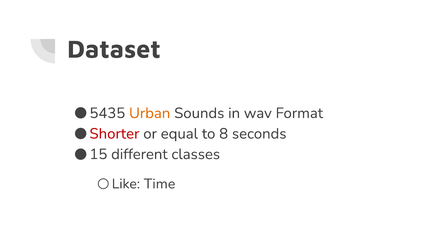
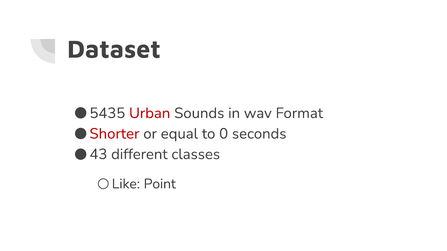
Urban colour: orange -> red
8: 8 -> 0
15: 15 -> 43
Time: Time -> Point
